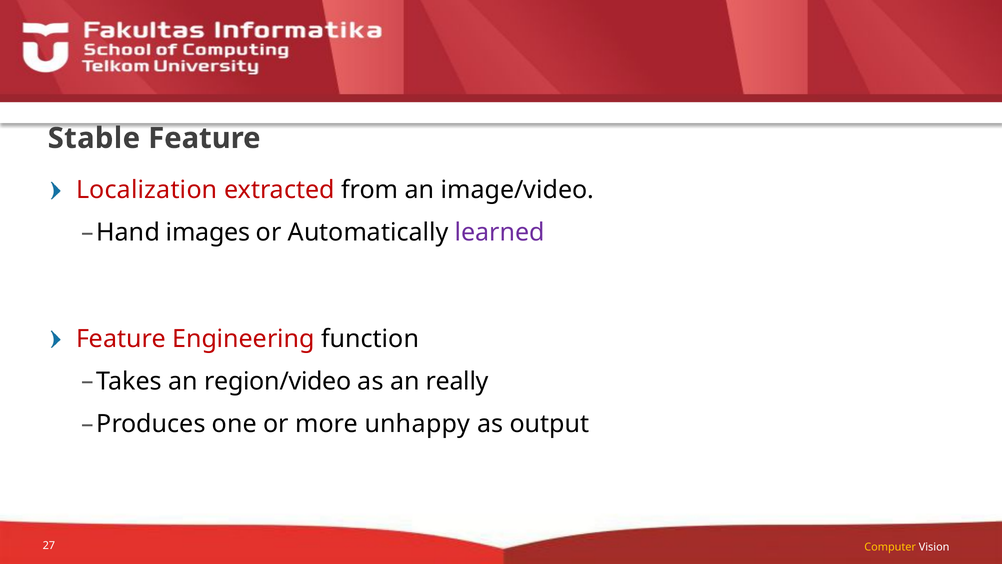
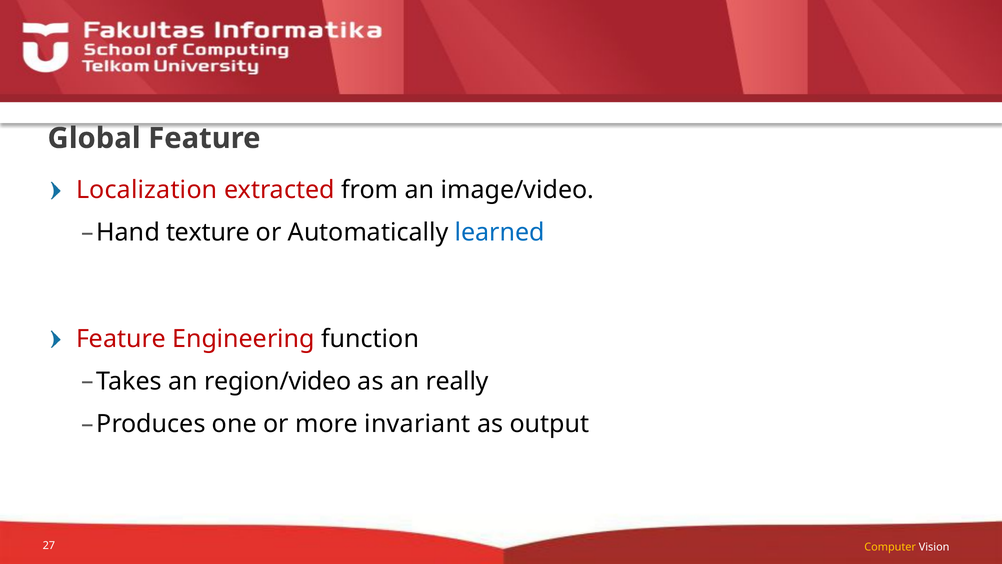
Stable: Stable -> Global
images: images -> texture
learned colour: purple -> blue
unhappy: unhappy -> invariant
